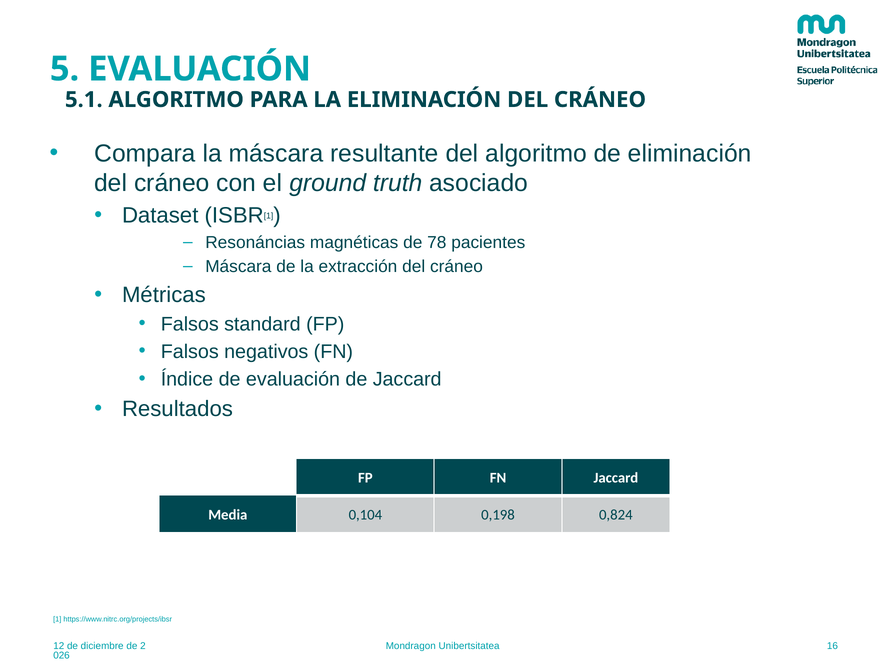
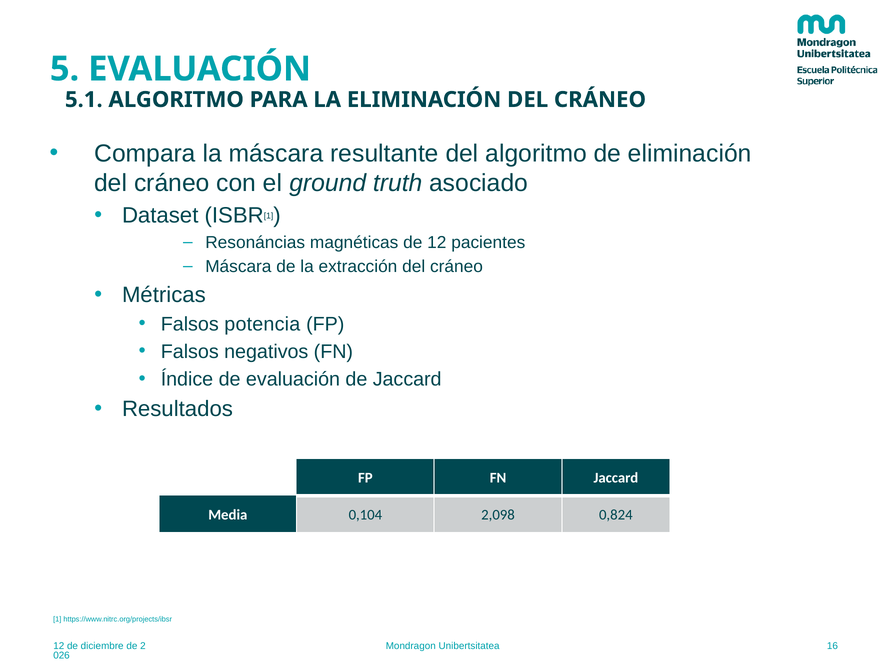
de 78: 78 -> 12
standard: standard -> potencia
0,198: 0,198 -> 2,098
